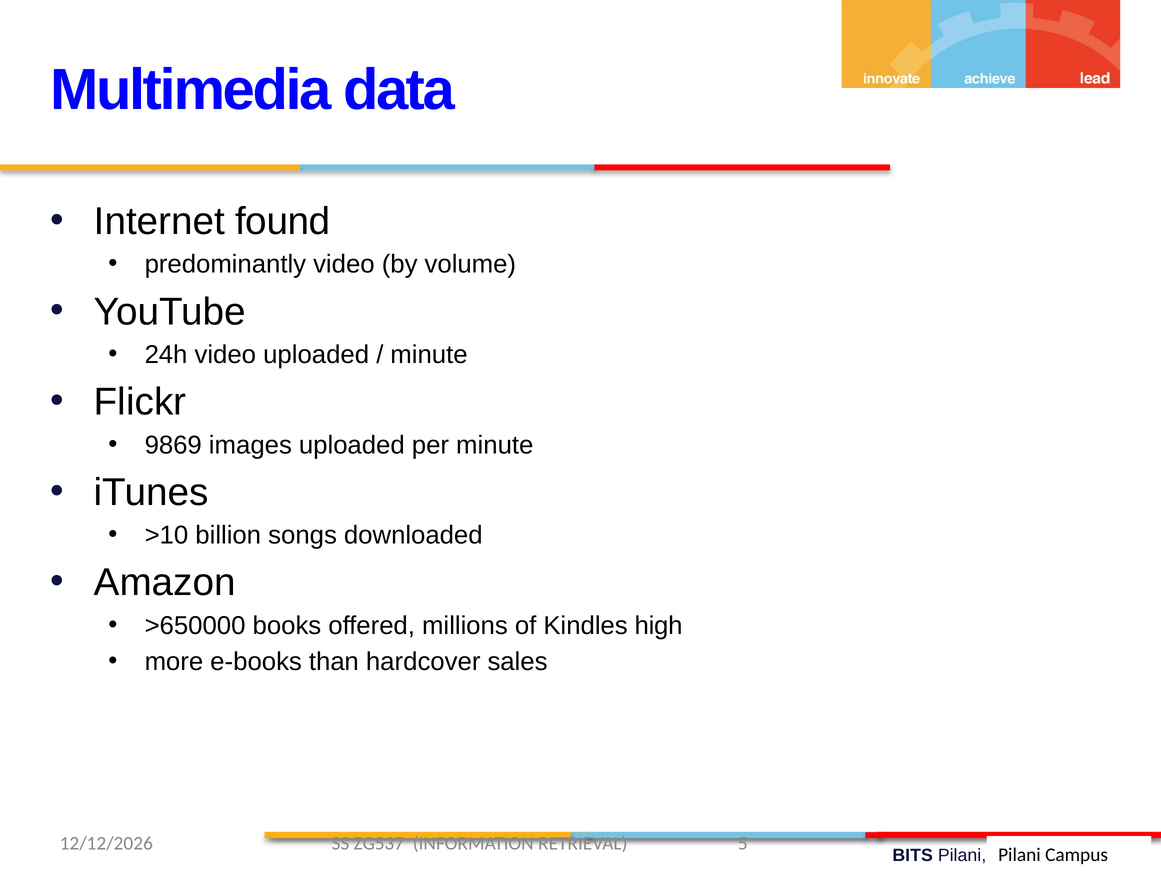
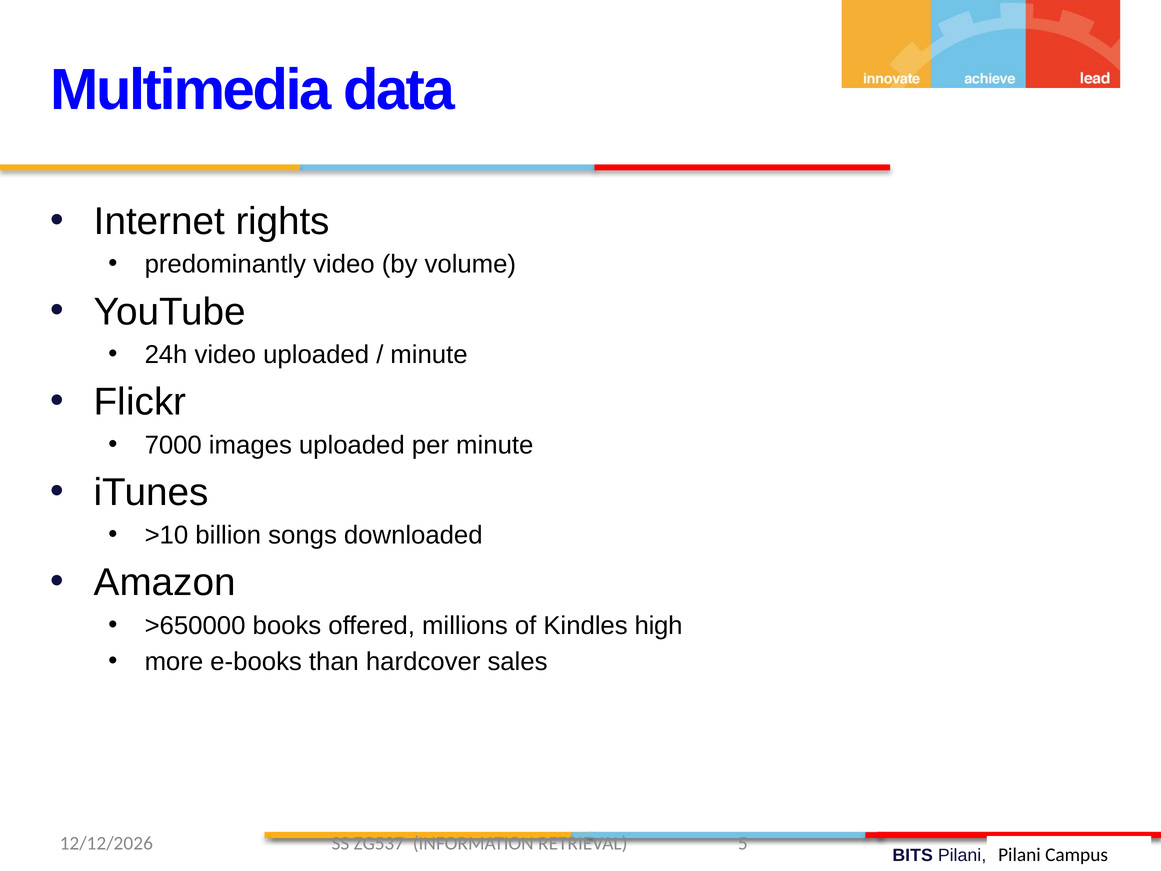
found: found -> rights
9869: 9869 -> 7000
